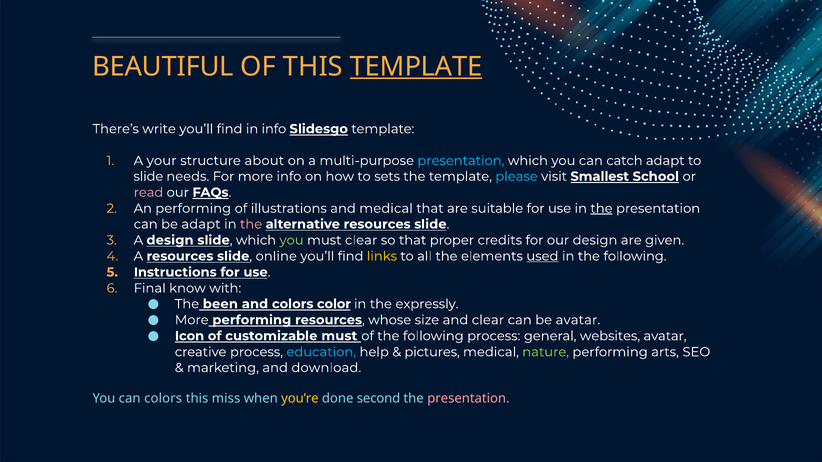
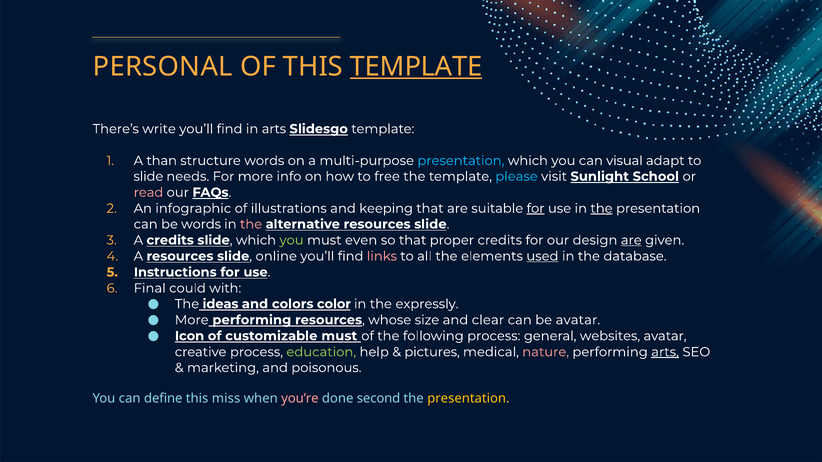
BEAUTIFUL: BEAUTIFUL -> PERSONAL
in info: info -> arts
your: your -> than
structure about: about -> words
catch: catch -> visual
sets: sets -> free
Smallest: Smallest -> Sunlight
An performing: performing -> infographic
and medical: medical -> keeping
for at (536, 209) underline: none -> present
be adapt: adapt -> words
A design: design -> credits
must clear: clear -> even
are at (631, 240) underline: none -> present
links colour: yellow -> pink
in the following: following -> database
know: know -> could
been: been -> ideas
education colour: light blue -> light green
nature colour: light green -> pink
arts at (665, 352) underline: none -> present
download: download -> poisonous
can colors: colors -> define
you’re colour: yellow -> pink
presentation at (468, 399) colour: pink -> yellow
